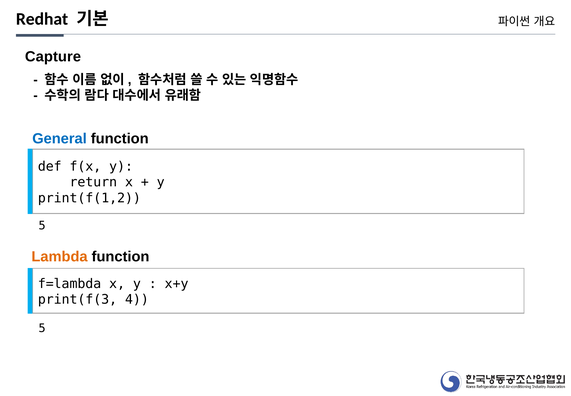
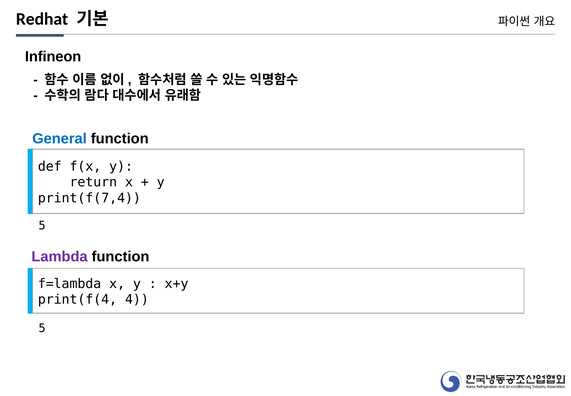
Capture: Capture -> Infineon
print(f(1,2: print(f(1,2 -> print(f(7,4
Lambda colour: orange -> purple
print(f(3: print(f(3 -> print(f(4
